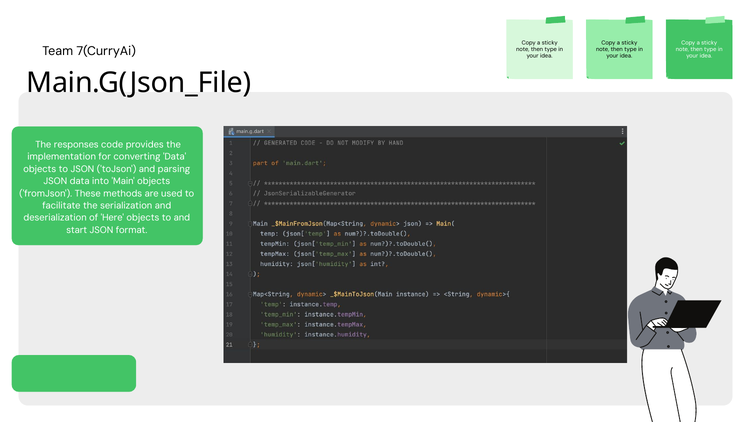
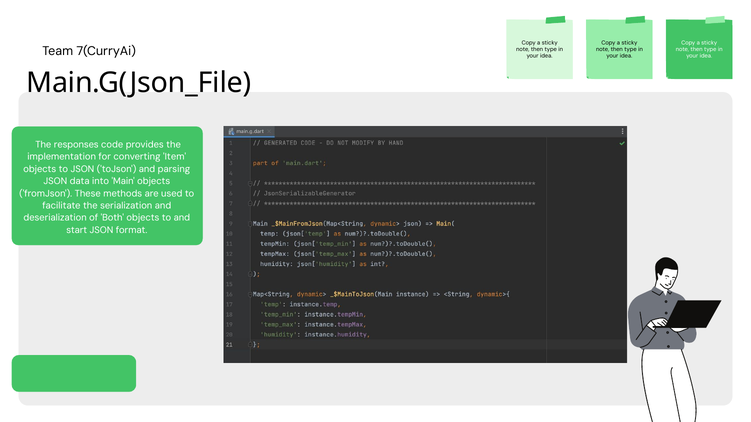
converting Data: Data -> Item
Here: Here -> Both
